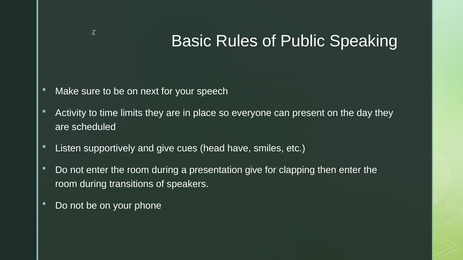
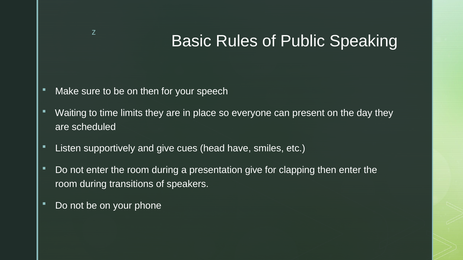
on next: next -> then
Activity: Activity -> Waiting
